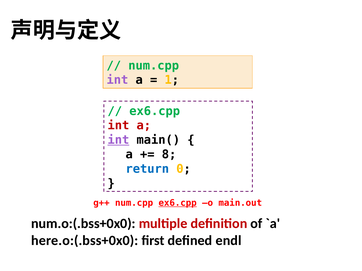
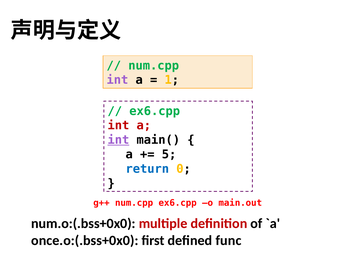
8: 8 -> 5
ex6.cpp at (178, 203) underline: present -> none
here.o:(.bss+0x0: here.o:(.bss+0x0 -> once.o:(.bss+0x0
endl: endl -> func
